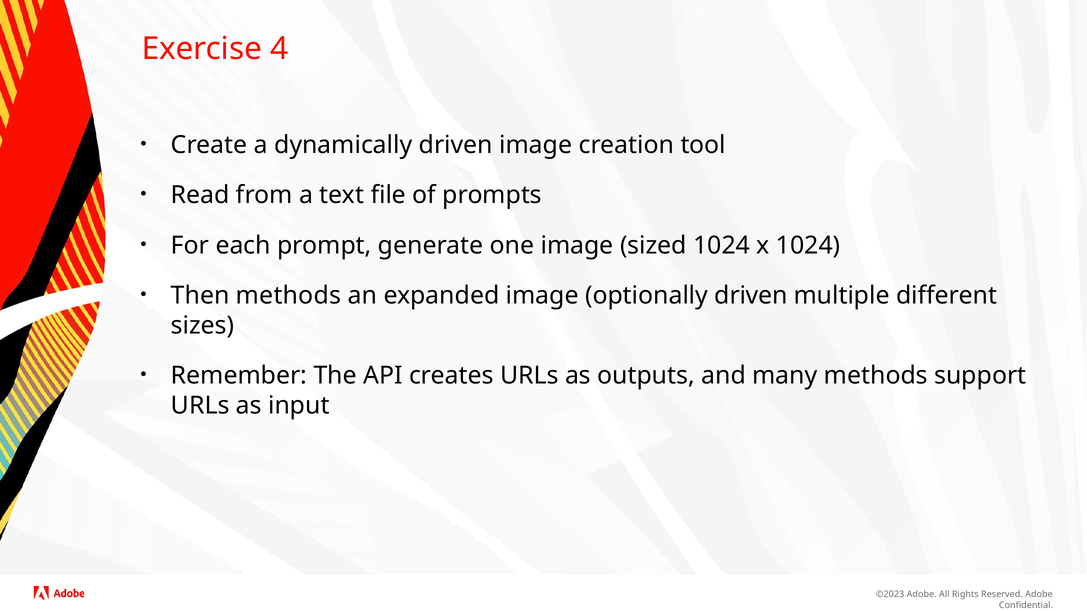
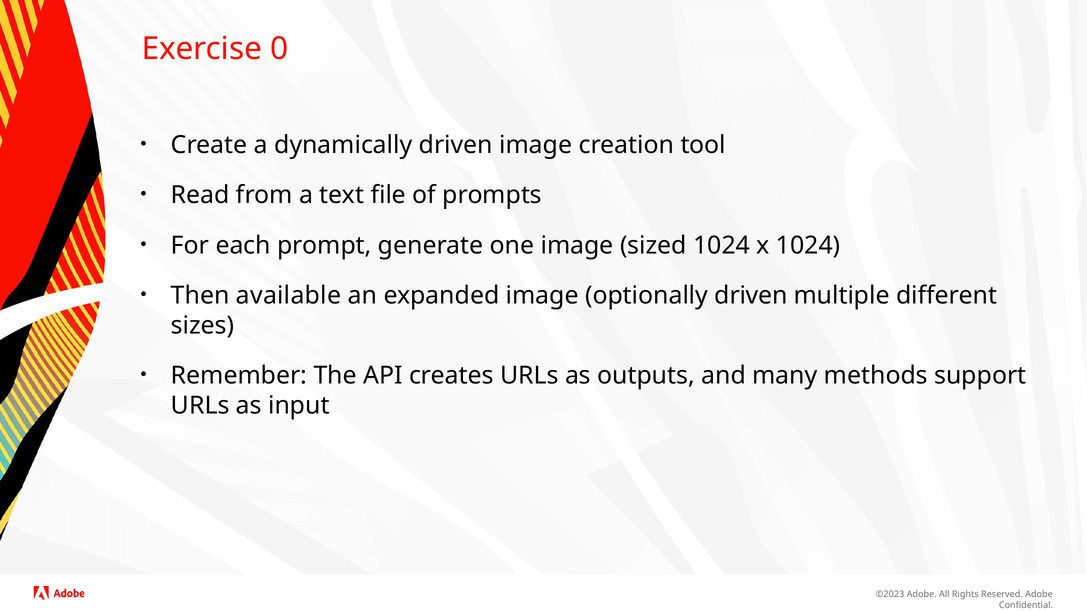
4: 4 -> 0
Then methods: methods -> available
